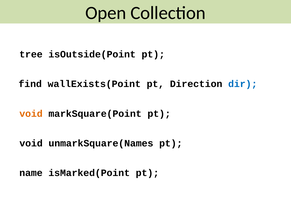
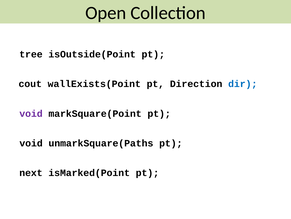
find: find -> cout
void at (31, 113) colour: orange -> purple
unmarkSquare(Names: unmarkSquare(Names -> unmarkSquare(Paths
name: name -> next
